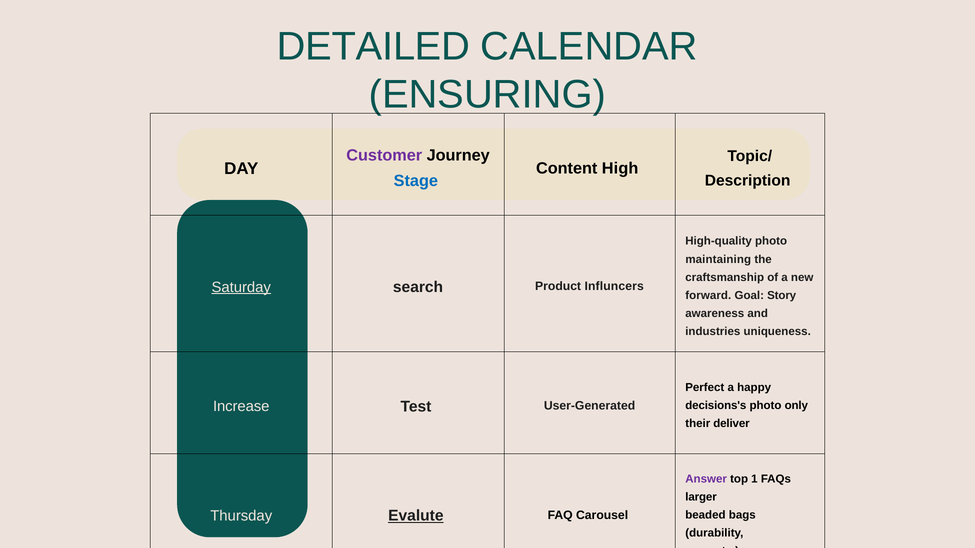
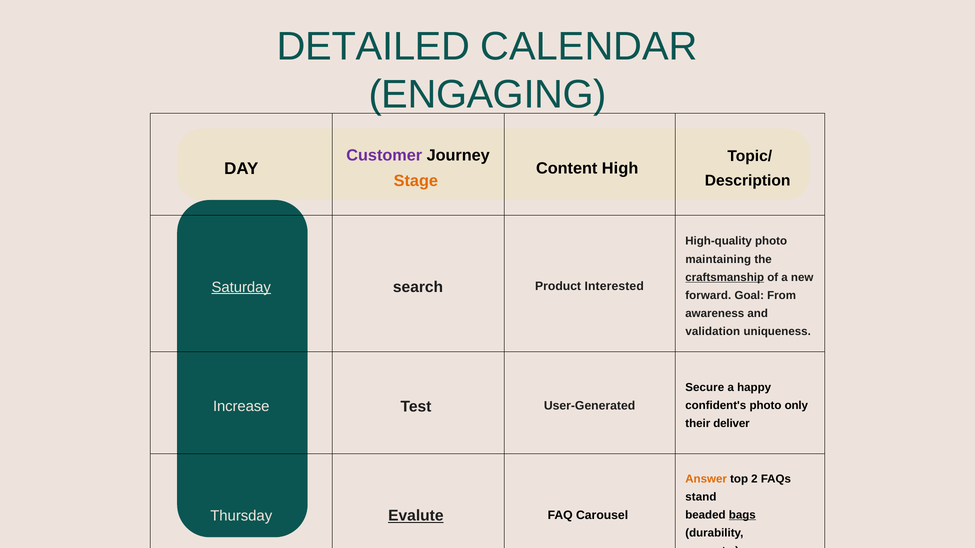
ENSURING: ENSURING -> ENGAGING
Stage colour: blue -> orange
craftsmanship underline: none -> present
Influncers: Influncers -> Interested
Story: Story -> From
industries: industries -> validation
Perfect: Perfect -> Secure
decisions's: decisions's -> confident's
Answer colour: purple -> orange
1: 1 -> 2
larger: larger -> stand
bags underline: none -> present
